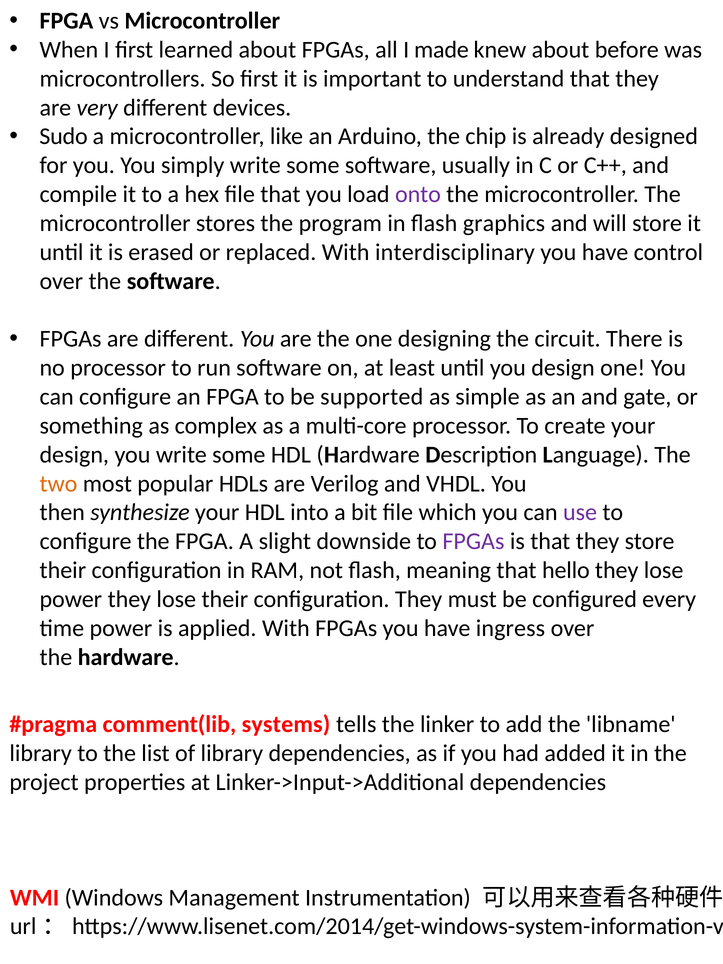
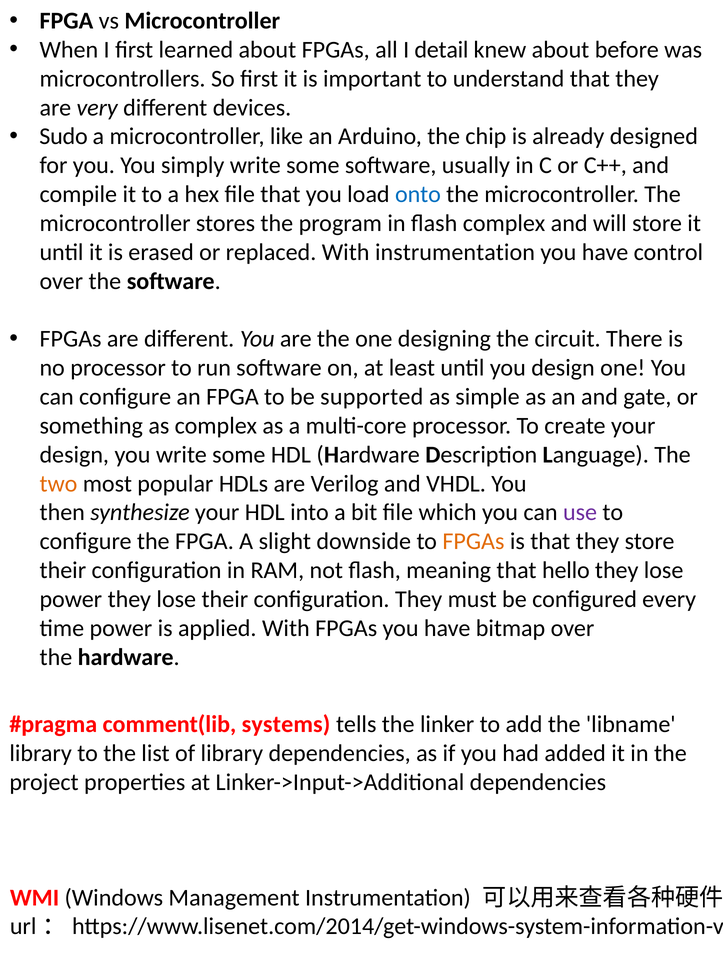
made: made -> detail
onto colour: purple -> blue
flash graphics: graphics -> complex
With interdisciplinary: interdisciplinary -> instrumentation
FPGAs at (473, 541) colour: purple -> orange
ingress: ingress -> bitmap
